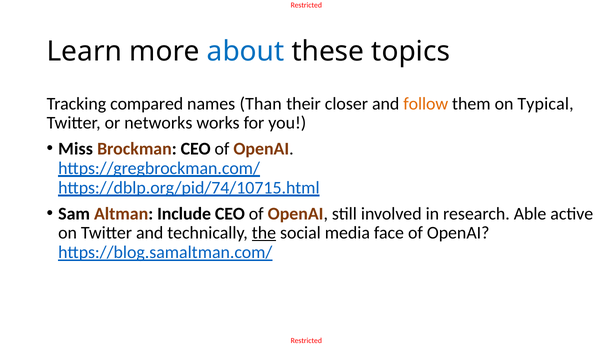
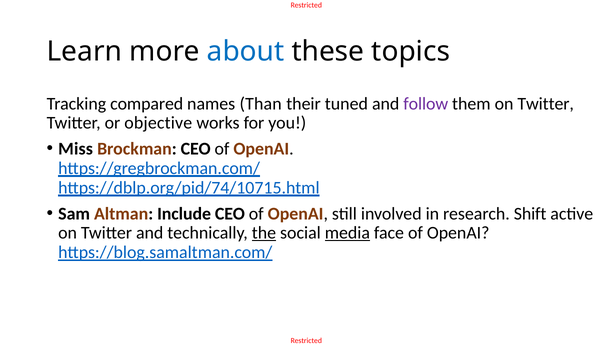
closer: closer -> tuned
follow colour: orange -> purple
them on Typical: Typical -> Twitter
networks: networks -> objective
Able: Able -> Shift
media underline: none -> present
